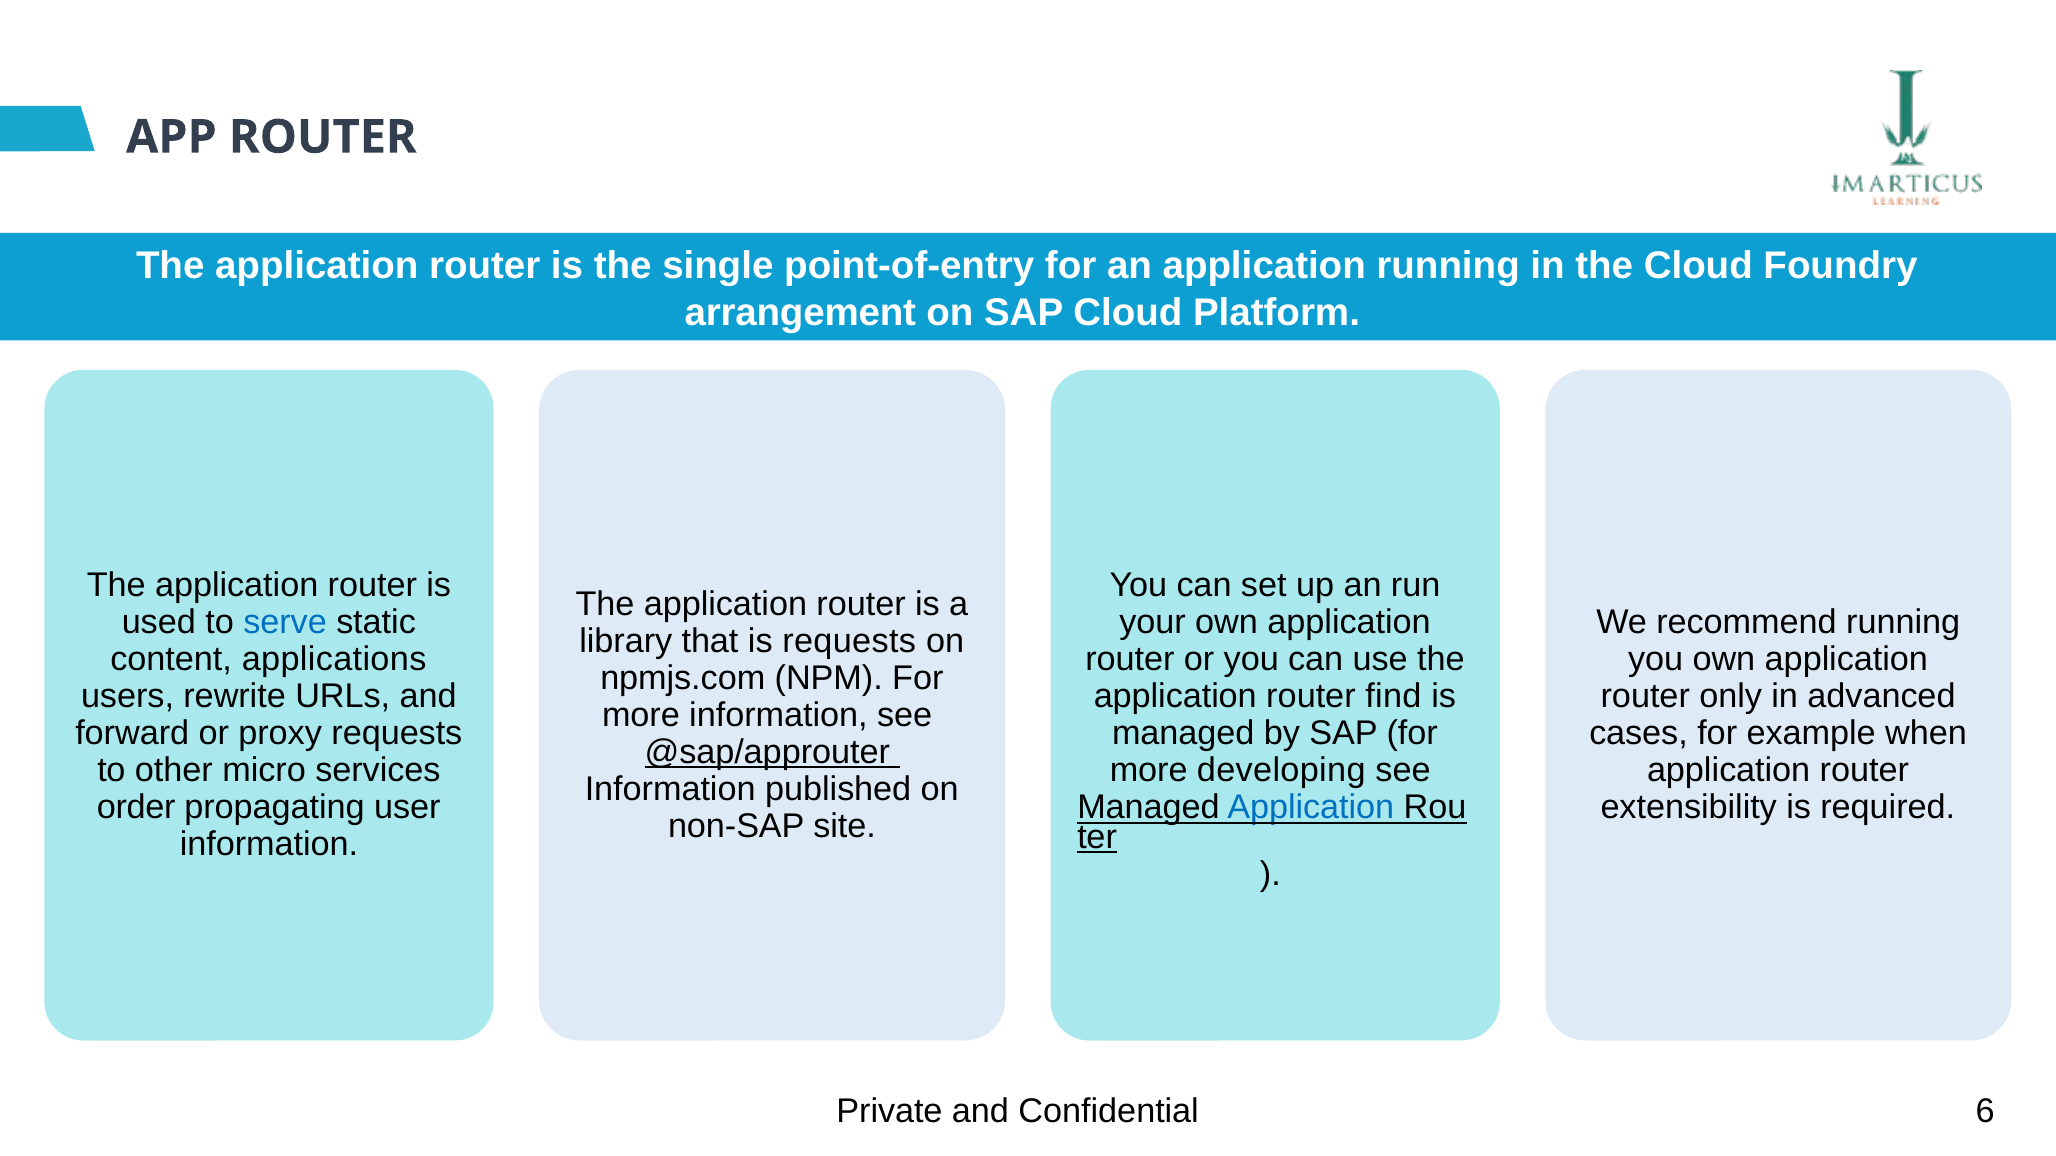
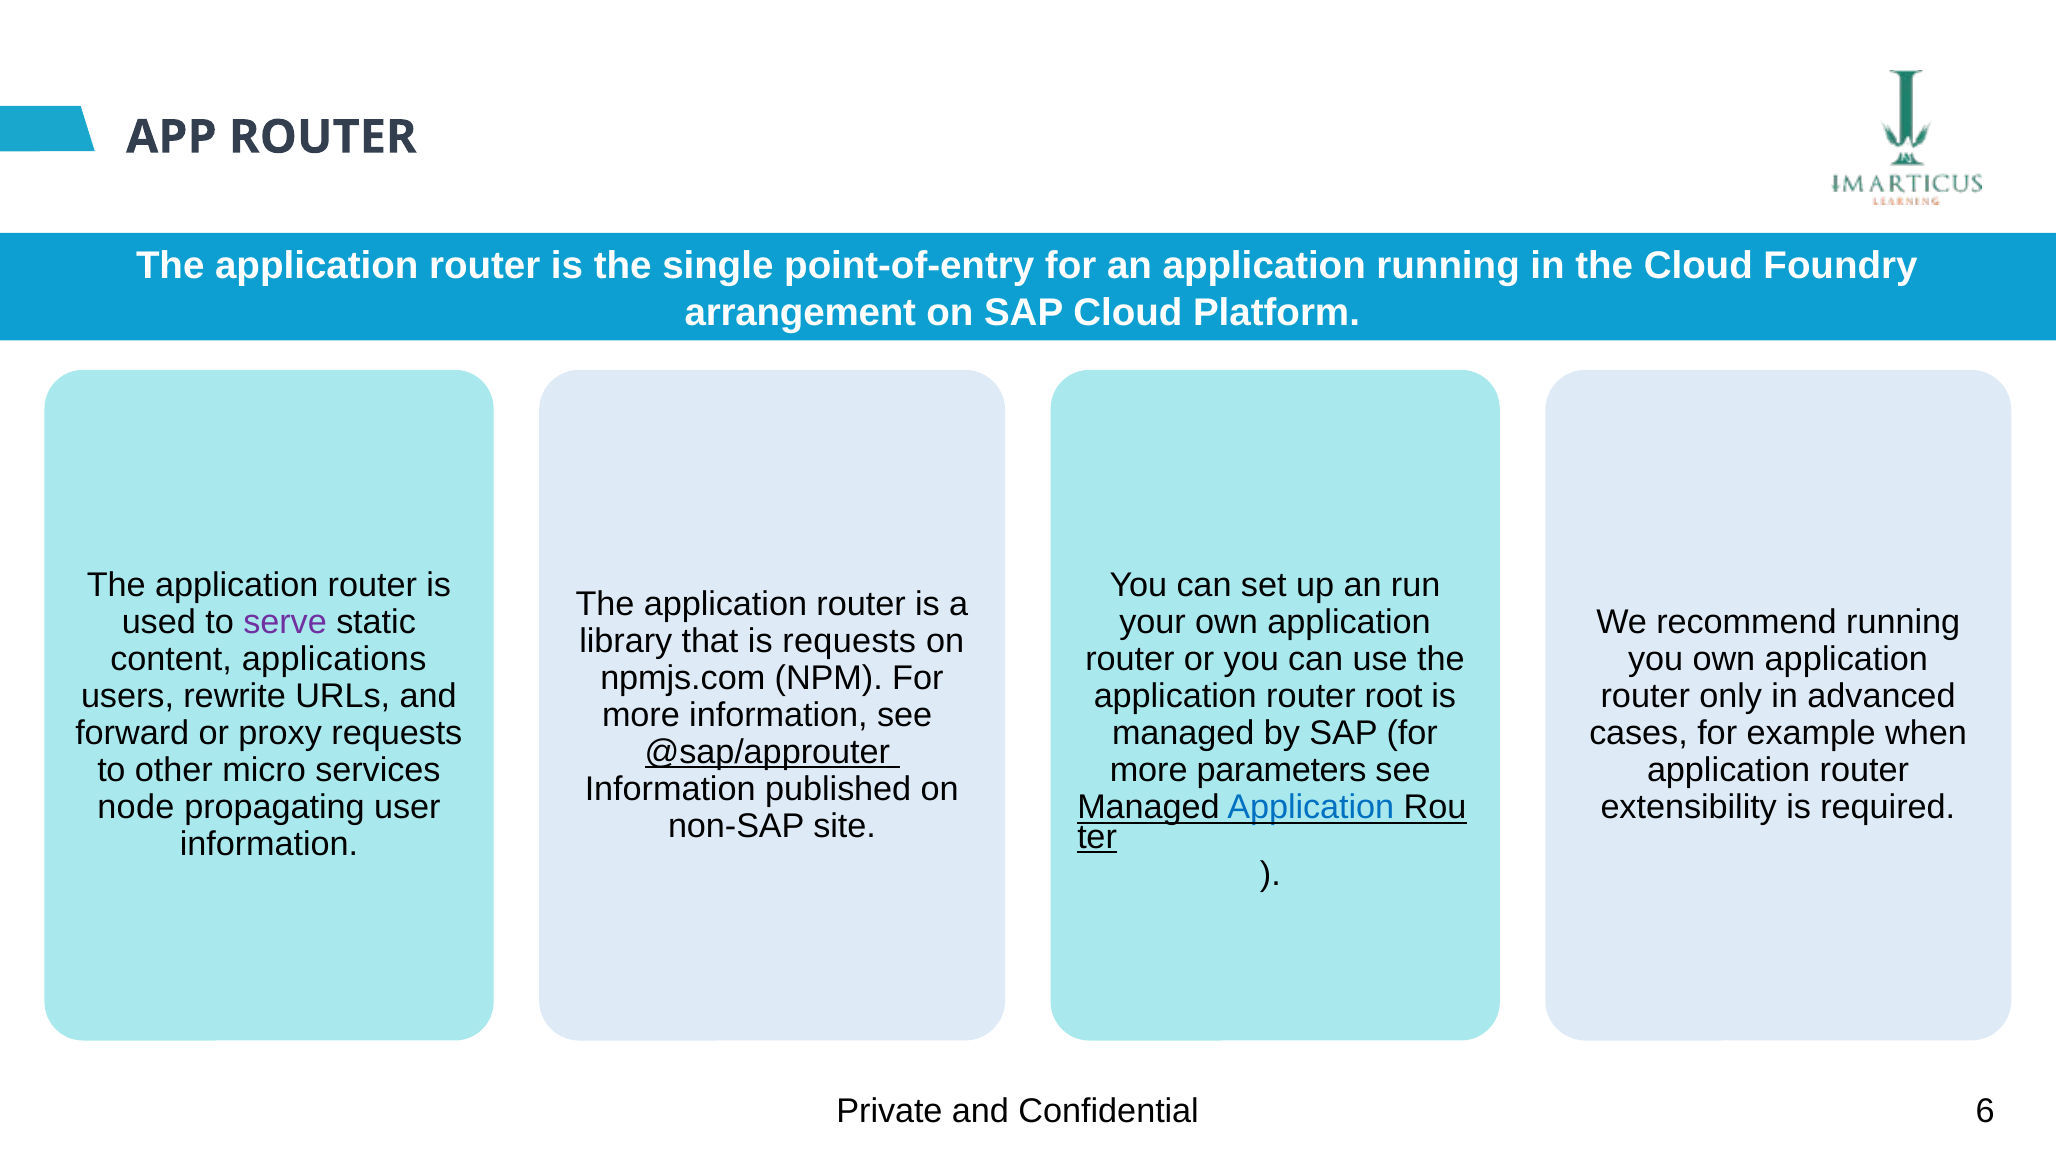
serve colour: blue -> purple
find: find -> root
developing: developing -> parameters
order: order -> node
